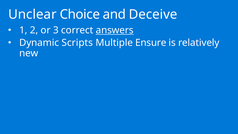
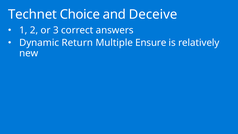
Unclear: Unclear -> Technet
answers underline: present -> none
Scripts: Scripts -> Return
